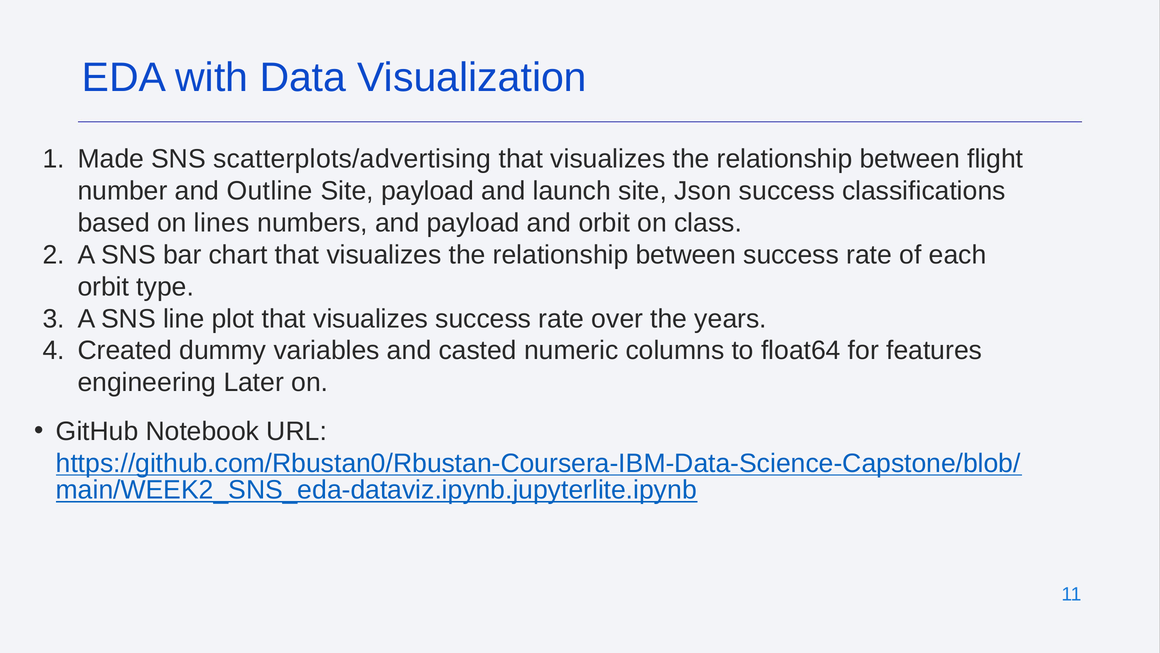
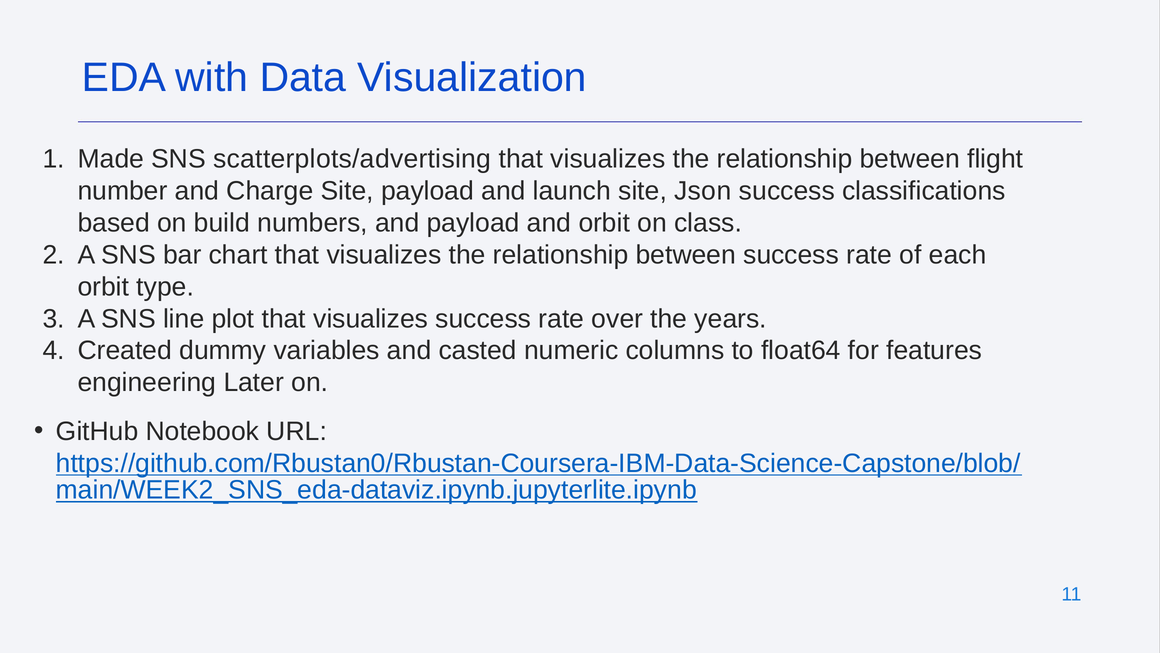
Outline: Outline -> Charge
lines: lines -> build
